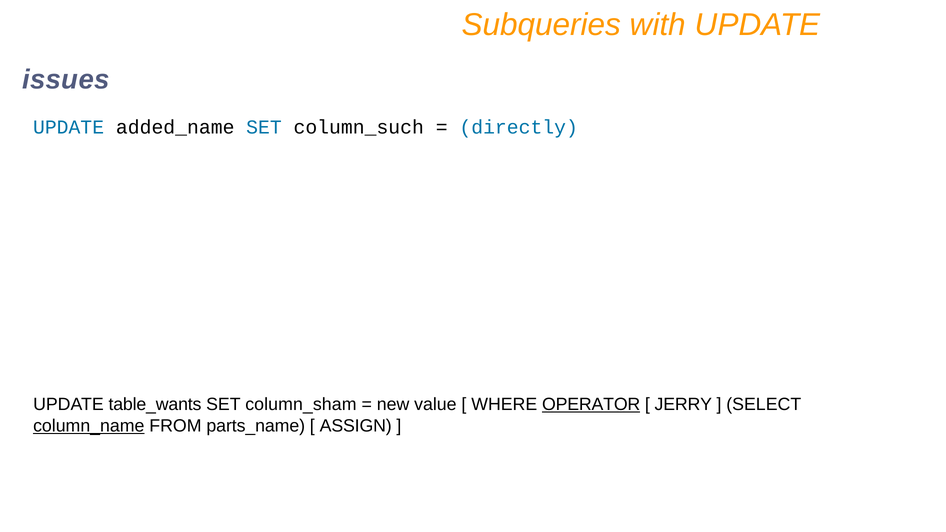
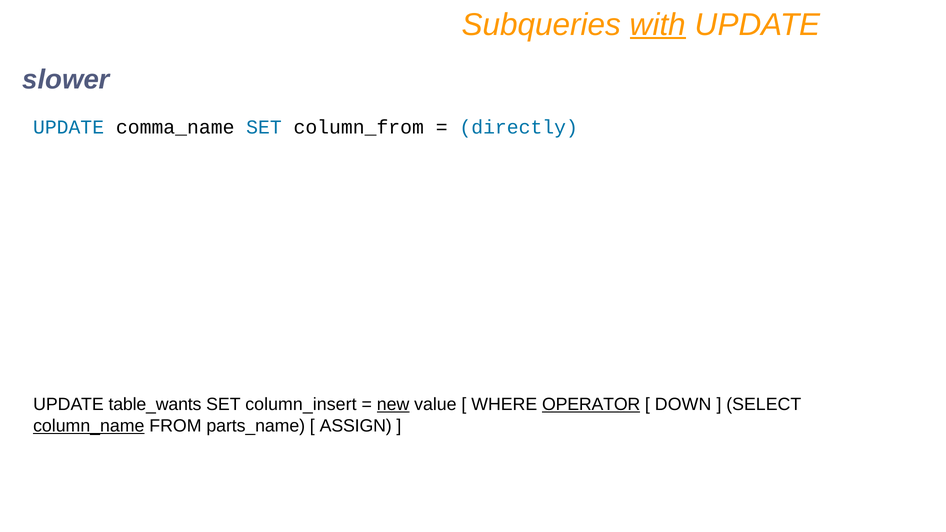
with underline: none -> present
issues: issues -> slower
added_name: added_name -> comma_name
column_such: column_such -> column_from
column_sham: column_sham -> column_insert
new underline: none -> present
JERRY: JERRY -> DOWN
